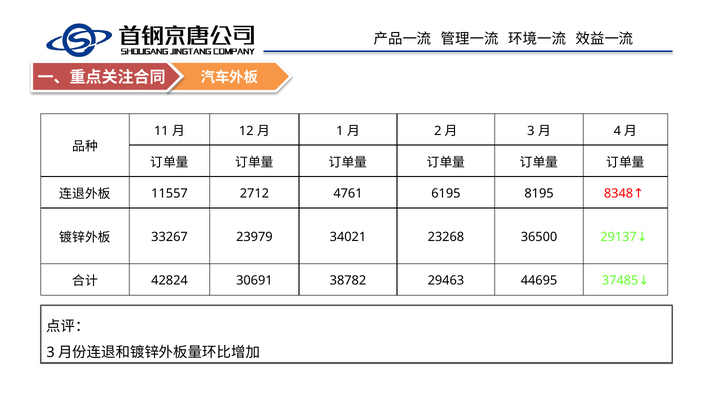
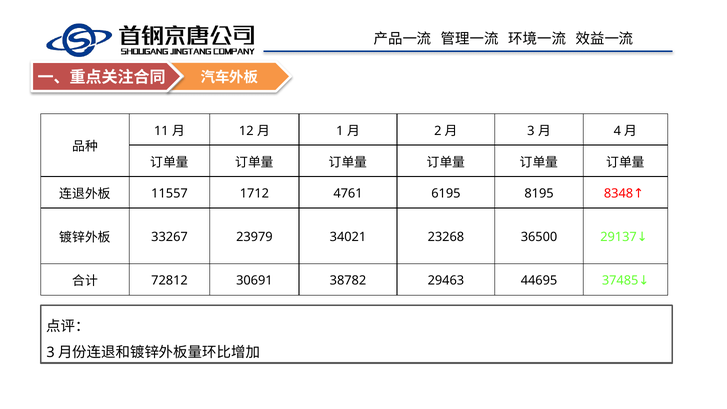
2712: 2712 -> 1712
42824: 42824 -> 72812
